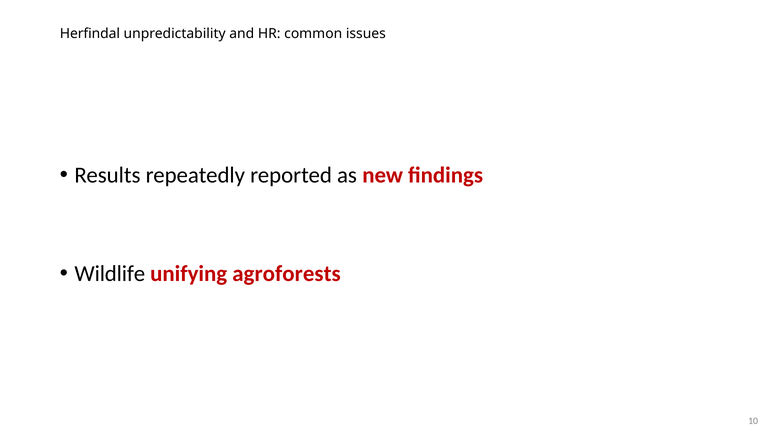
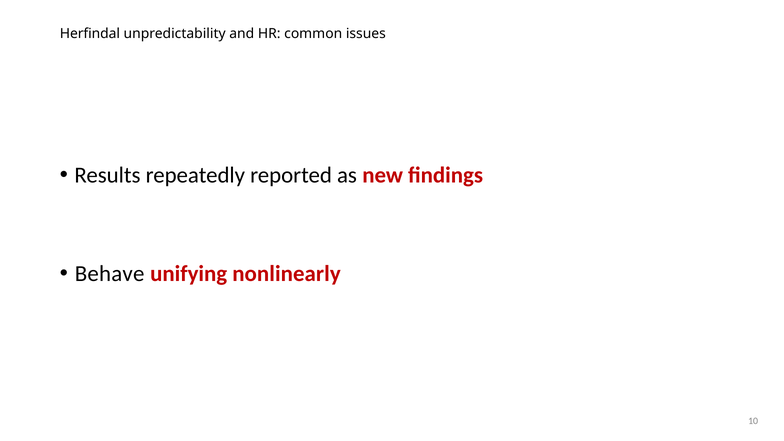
Wildlife: Wildlife -> Behave
agroforests: agroforests -> nonlinearly
